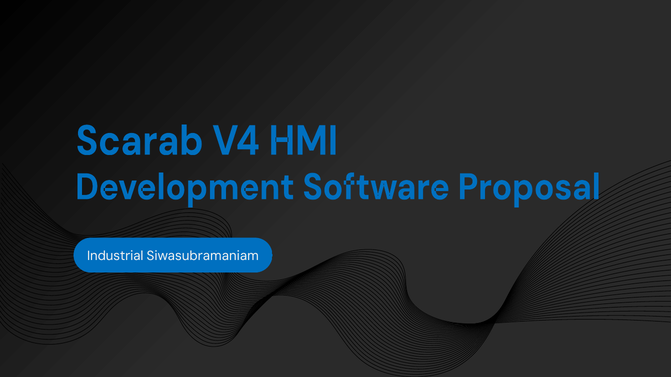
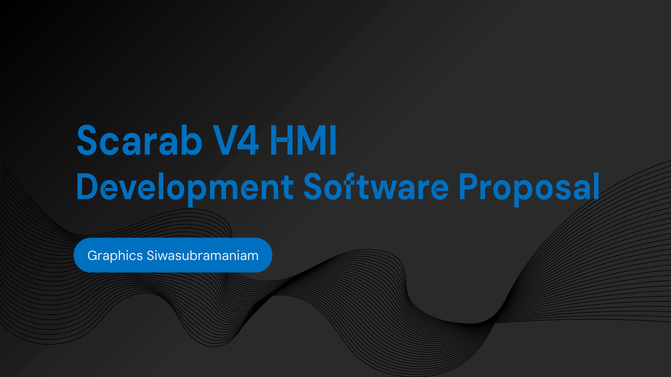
Industrial: Industrial -> Graphics
